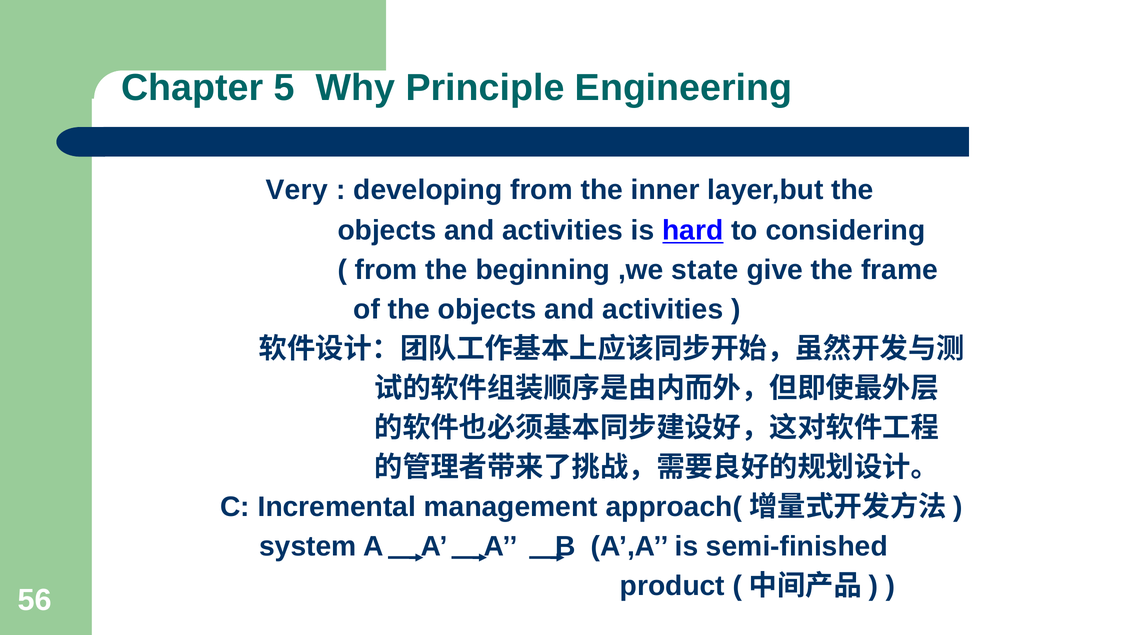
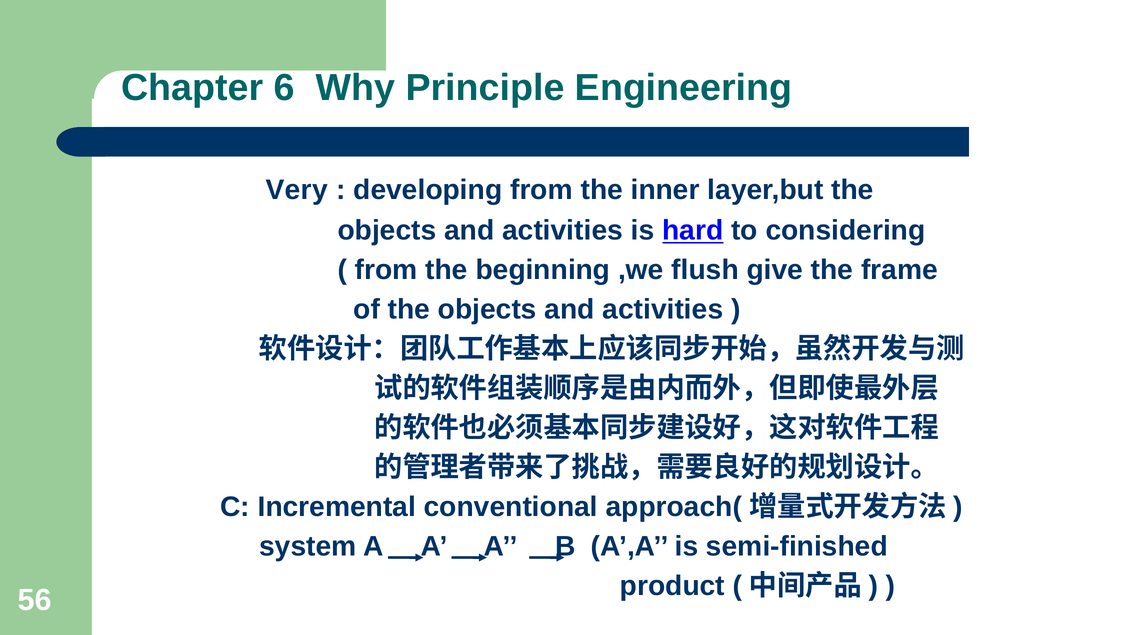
5: 5 -> 6
state: state -> flush
management: management -> conventional
